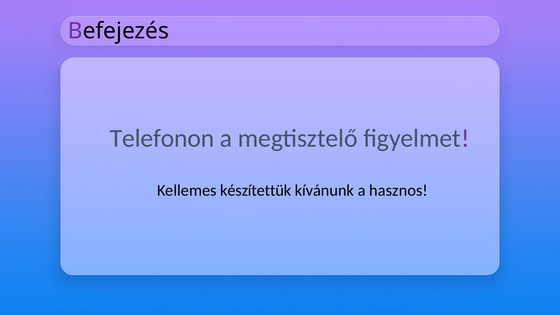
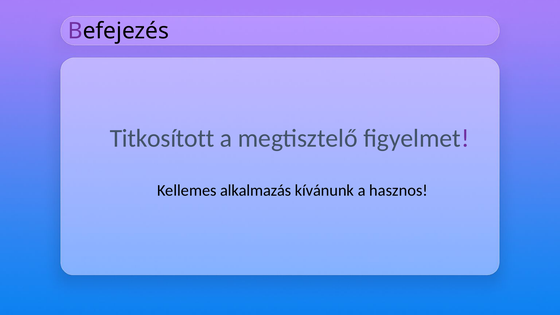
Telefonon: Telefonon -> Titkosított
készítettük: készítettük -> alkalmazás
